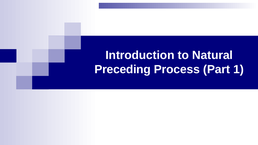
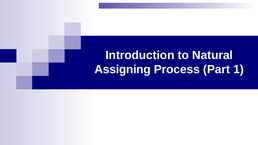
Preceding: Preceding -> Assigning
